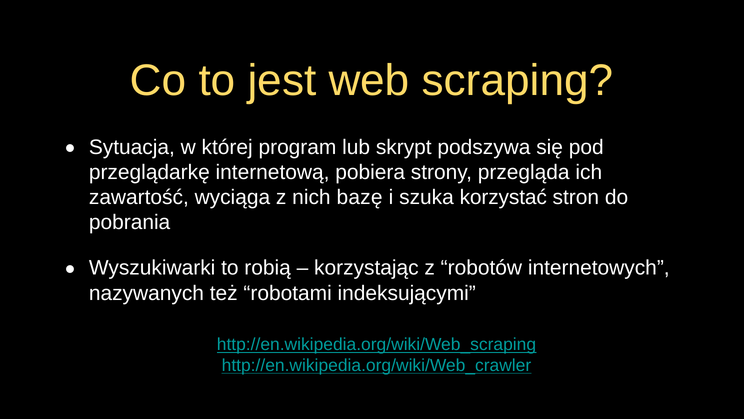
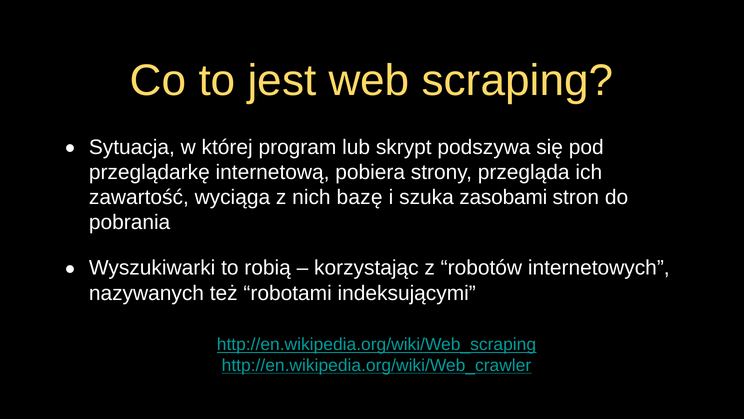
korzystać: korzystać -> zasobami
